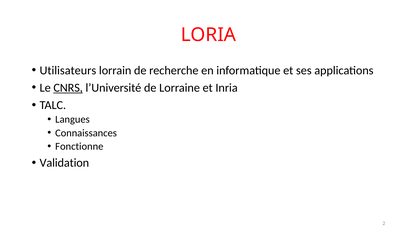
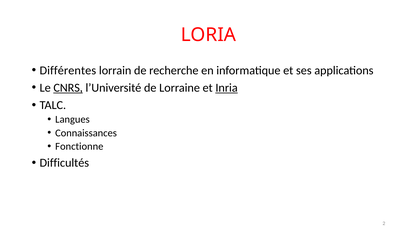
Utilisateurs: Utilisateurs -> Différentes
Inria underline: none -> present
Validation: Validation -> Difficultés
